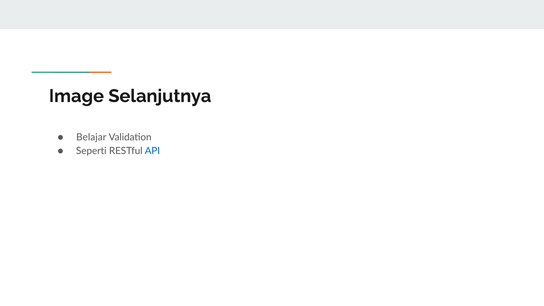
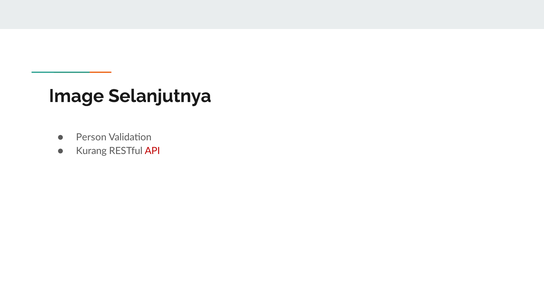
Belajar: Belajar -> Person
Seperti: Seperti -> Kurang
API colour: blue -> red
